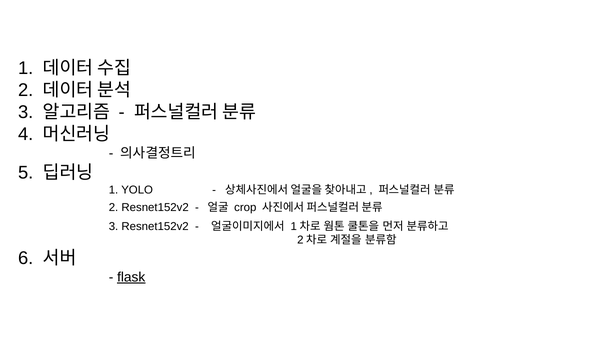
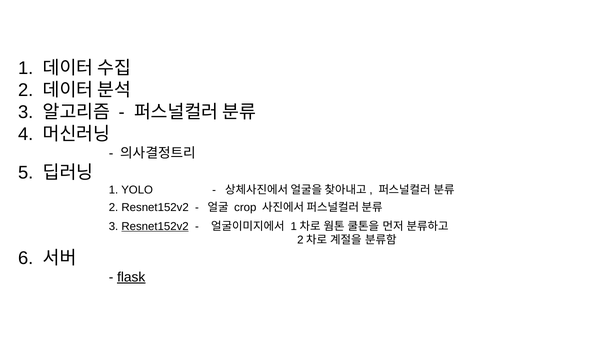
Resnet152v2 at (155, 227) underline: none -> present
